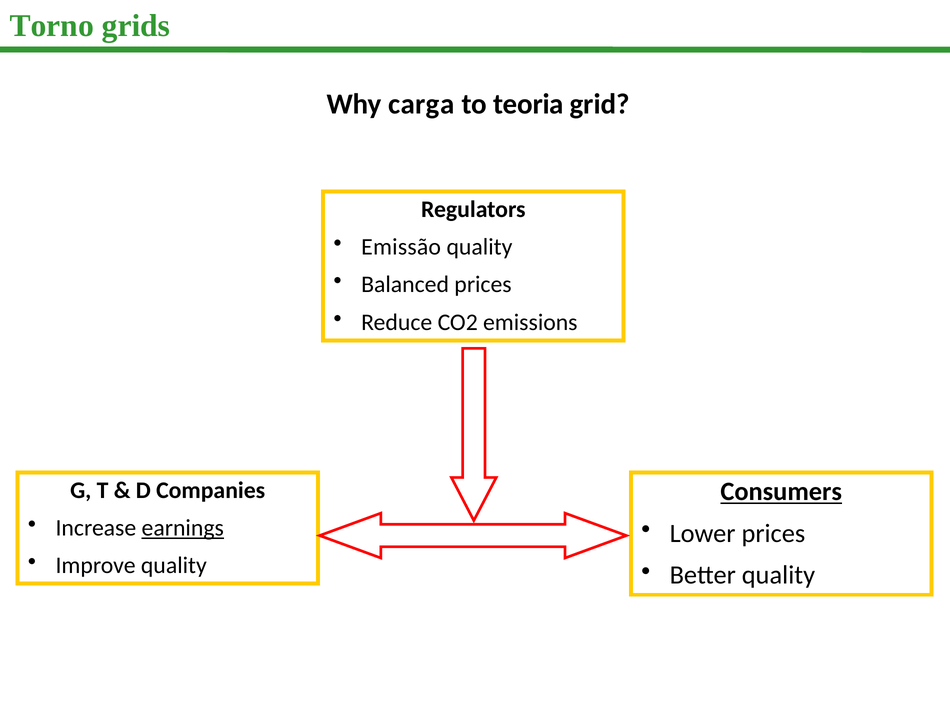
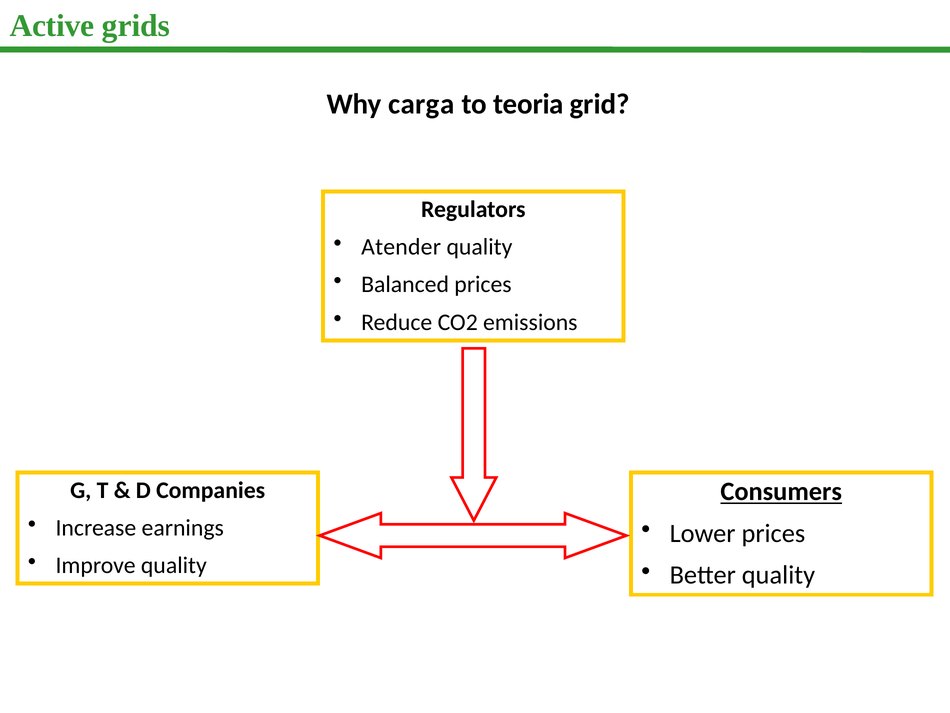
Torno: Torno -> Active
Emissão: Emissão -> Atender
earnings underline: present -> none
